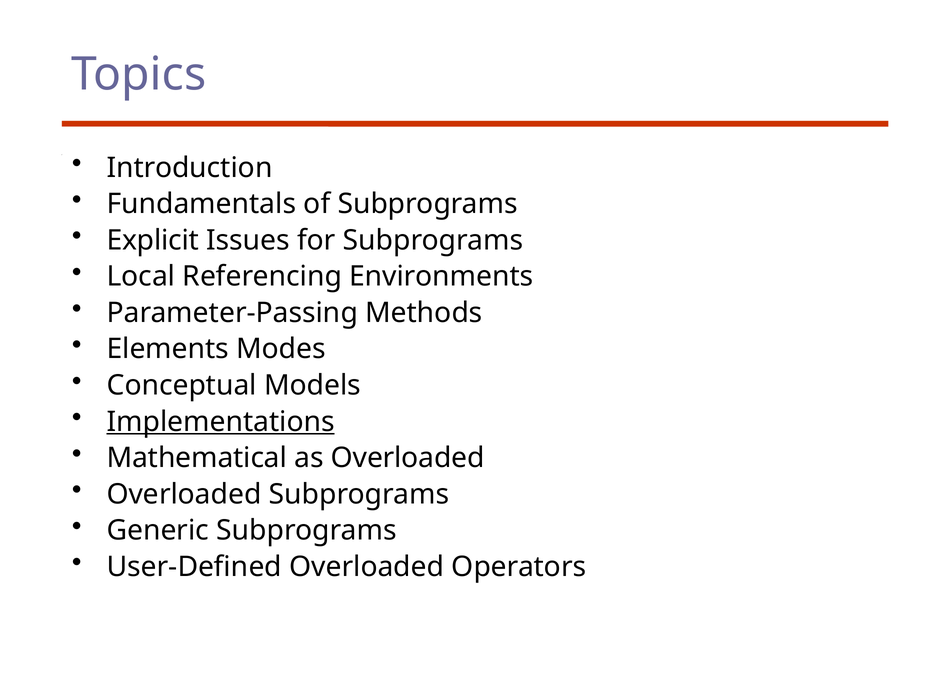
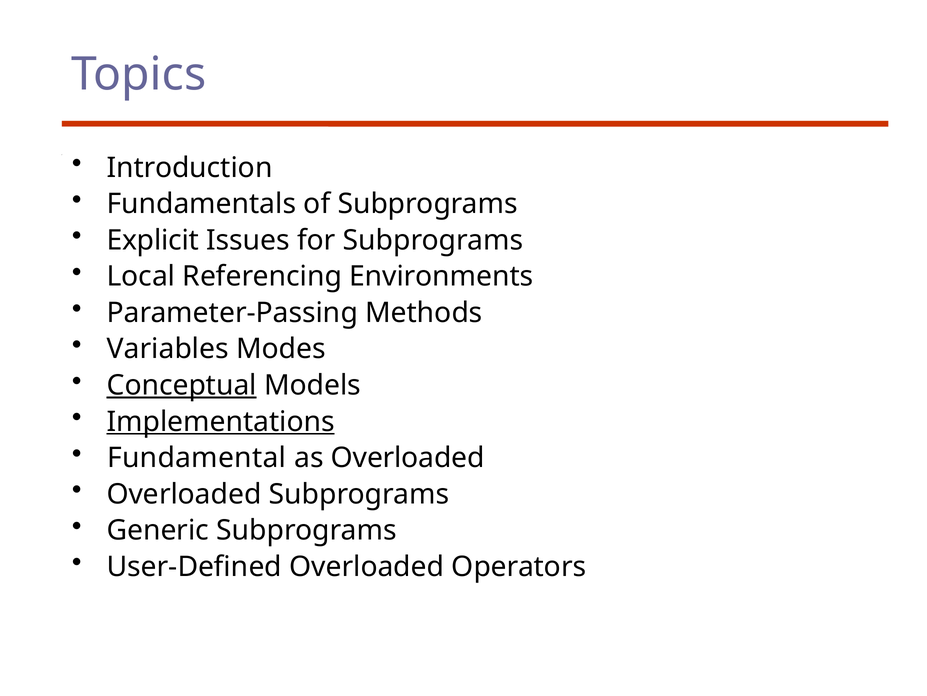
Elements: Elements -> Variables
Conceptual underline: none -> present
Mathematical: Mathematical -> Fundamental
